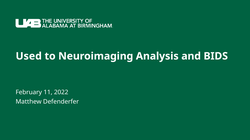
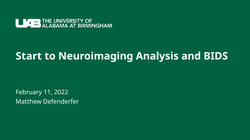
Used: Used -> Start
